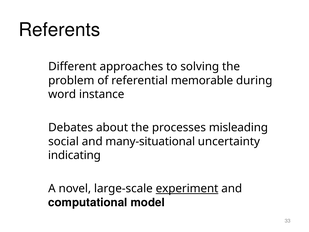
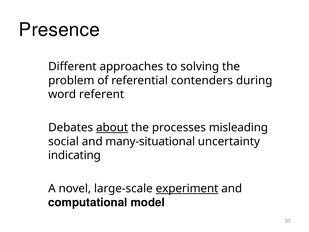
Referents: Referents -> Presence
memorable: memorable -> contenders
instance: instance -> referent
about underline: none -> present
